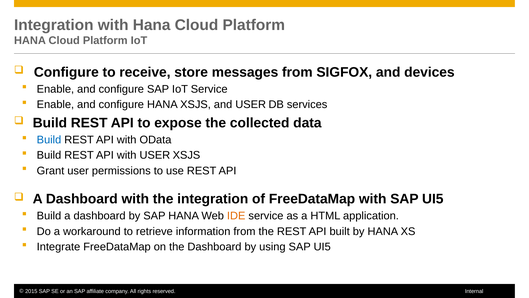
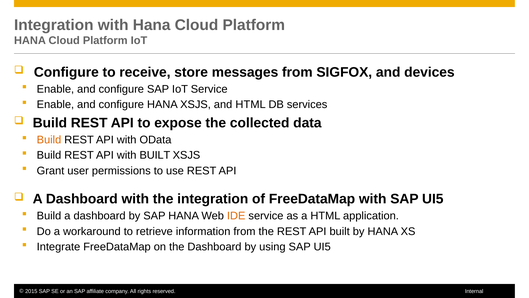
and USER: USER -> HTML
Build at (49, 140) colour: blue -> orange
with USER: USER -> BUILT
